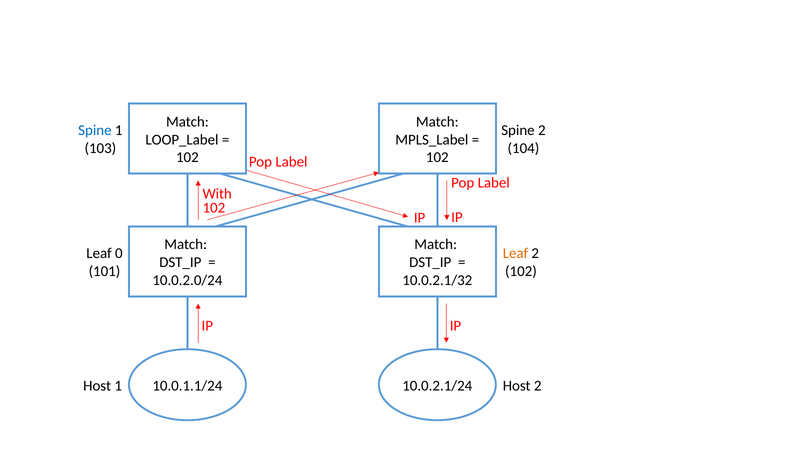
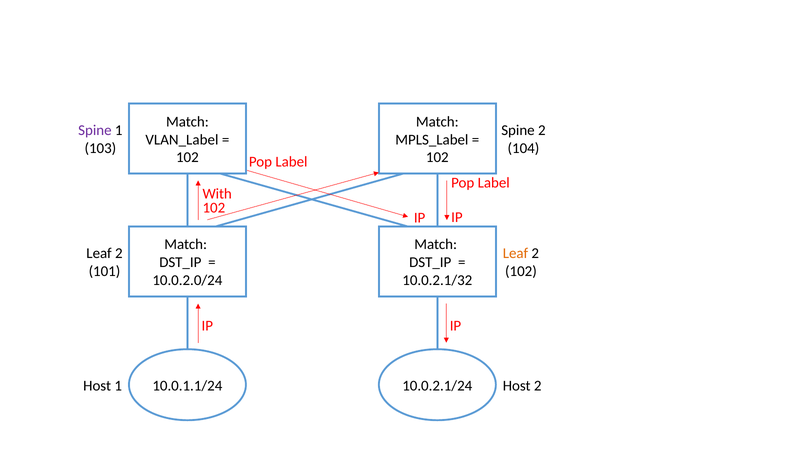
Spine at (95, 130) colour: blue -> purple
LOOP_Label: LOOP_Label -> VLAN_Label
0 at (119, 253): 0 -> 2
